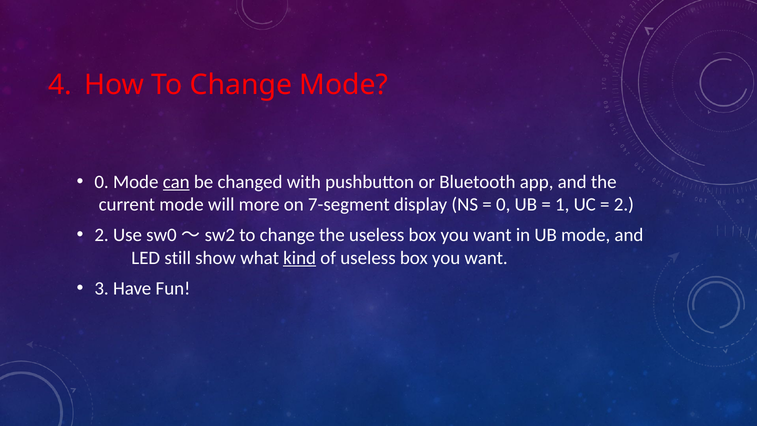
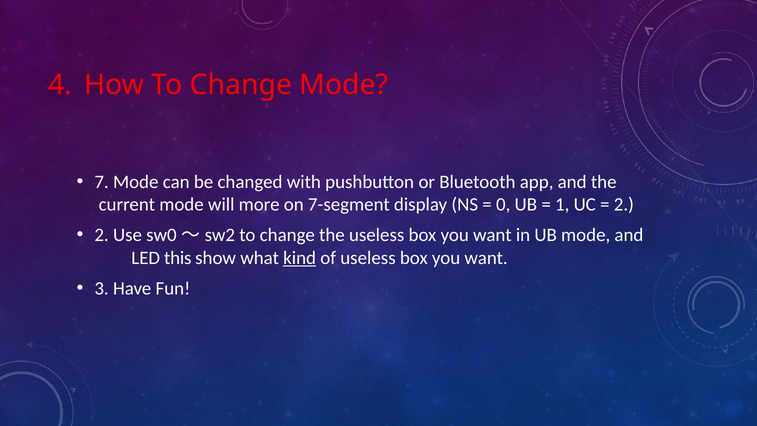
0 at (102, 182): 0 -> 7
can underline: present -> none
still: still -> this
